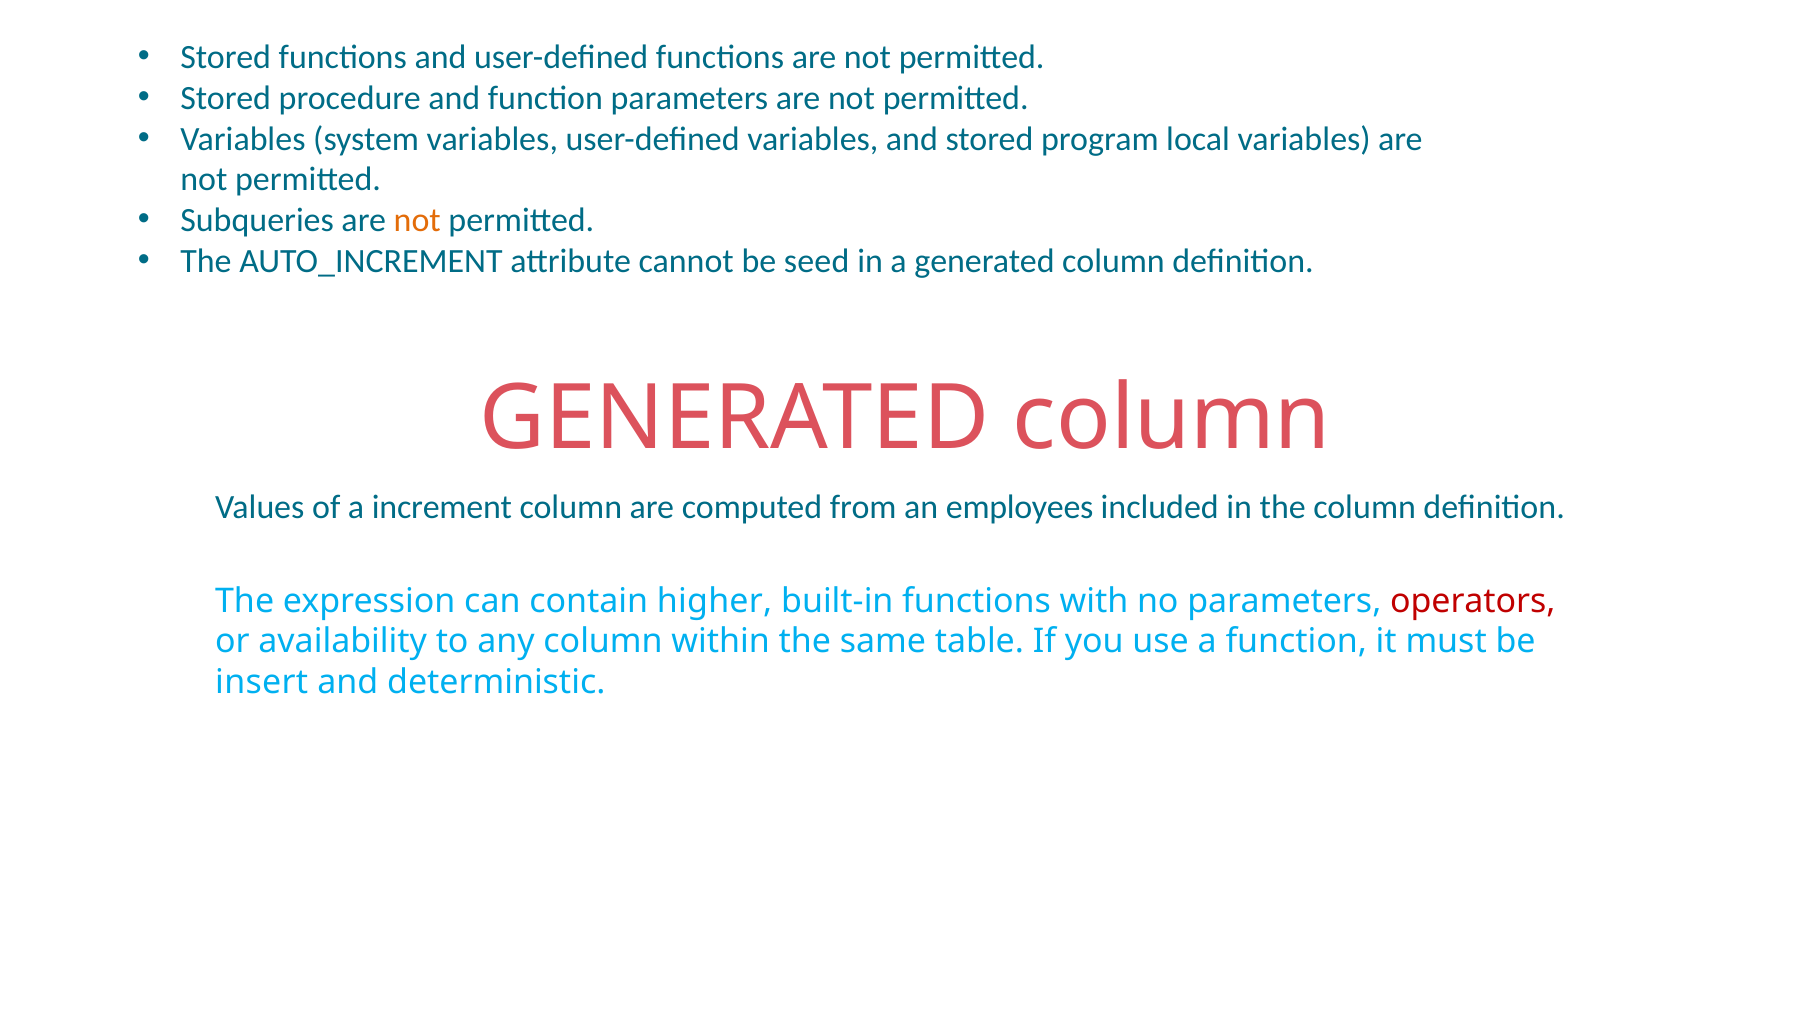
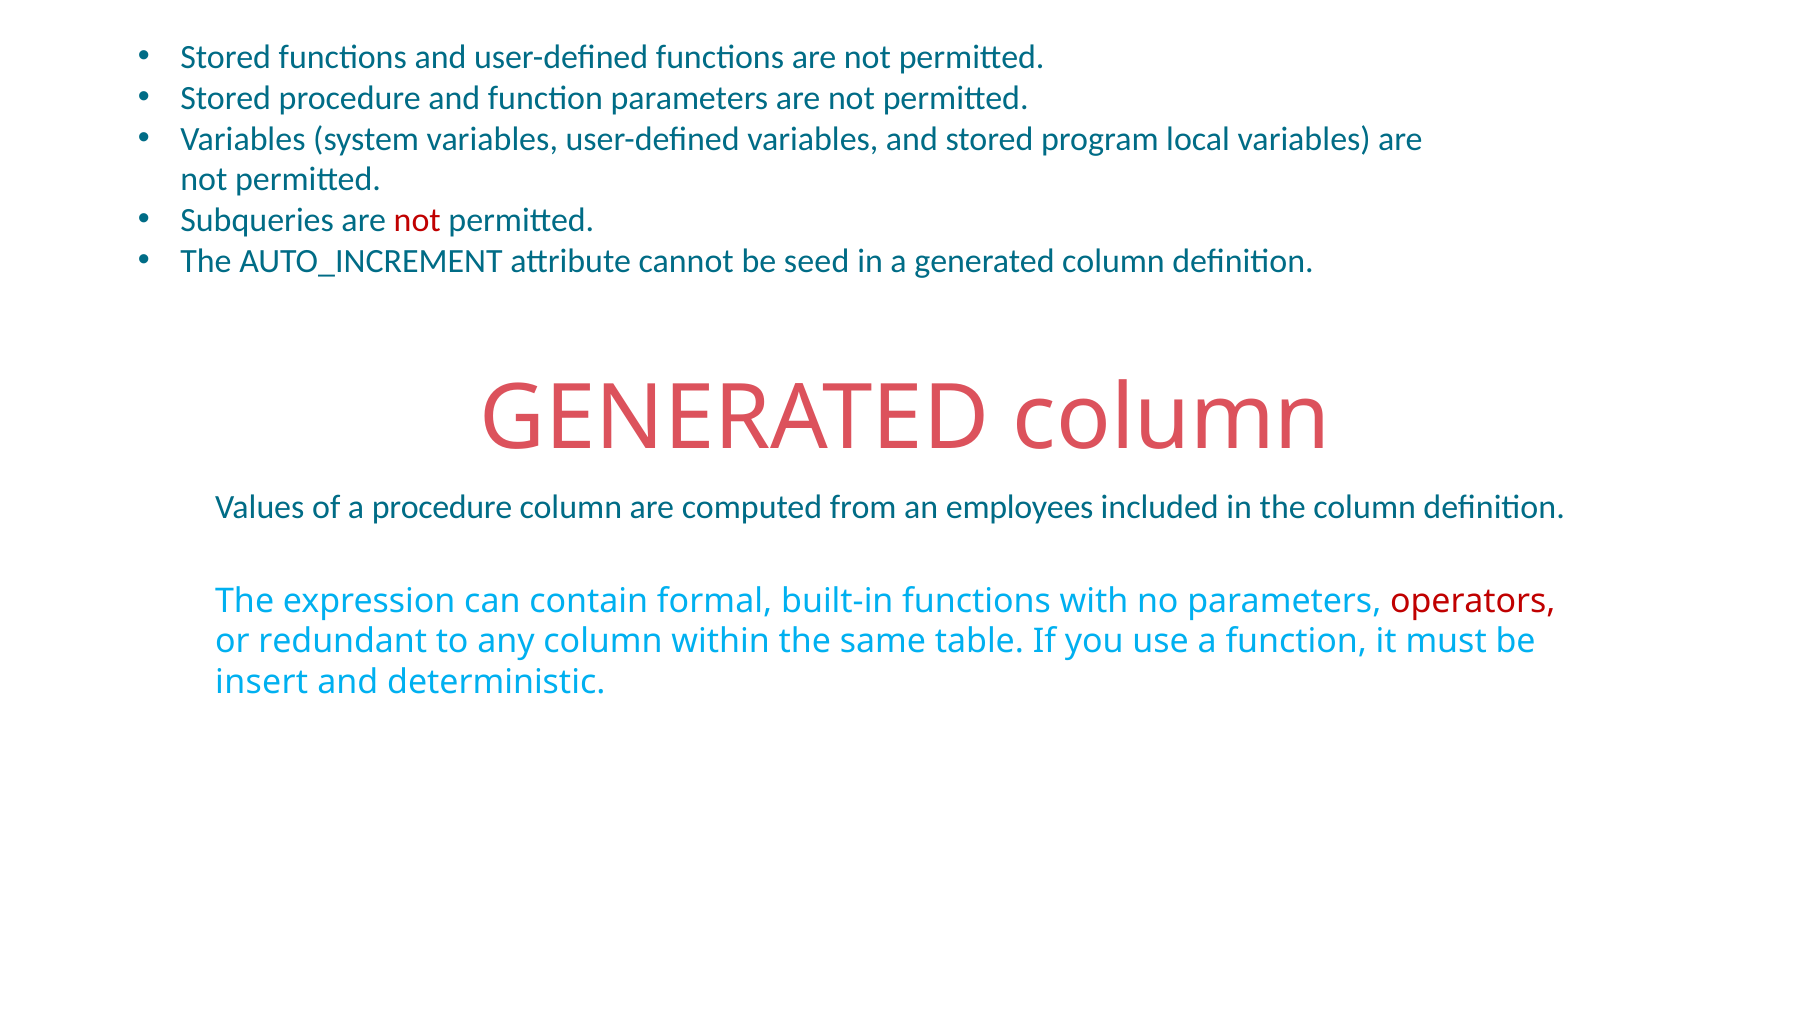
not at (417, 220) colour: orange -> red
a increment: increment -> procedure
higher: higher -> formal
availability: availability -> redundant
